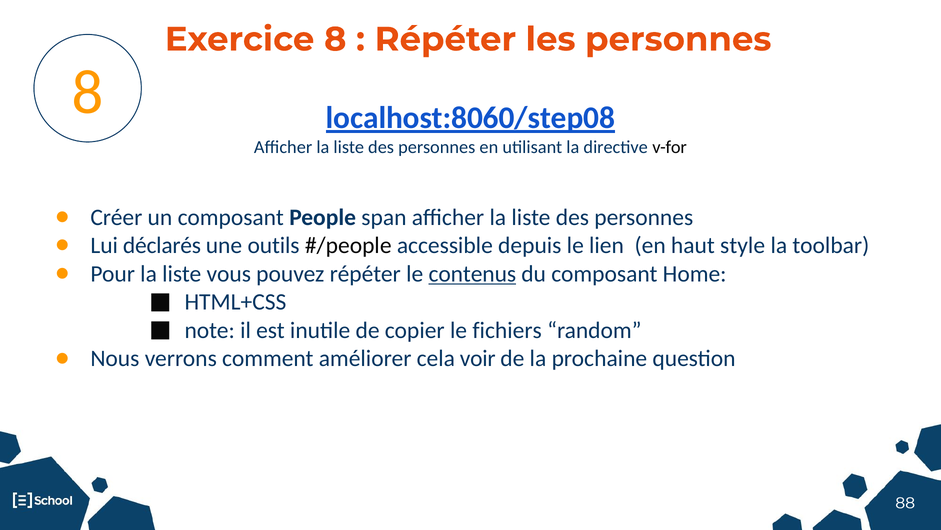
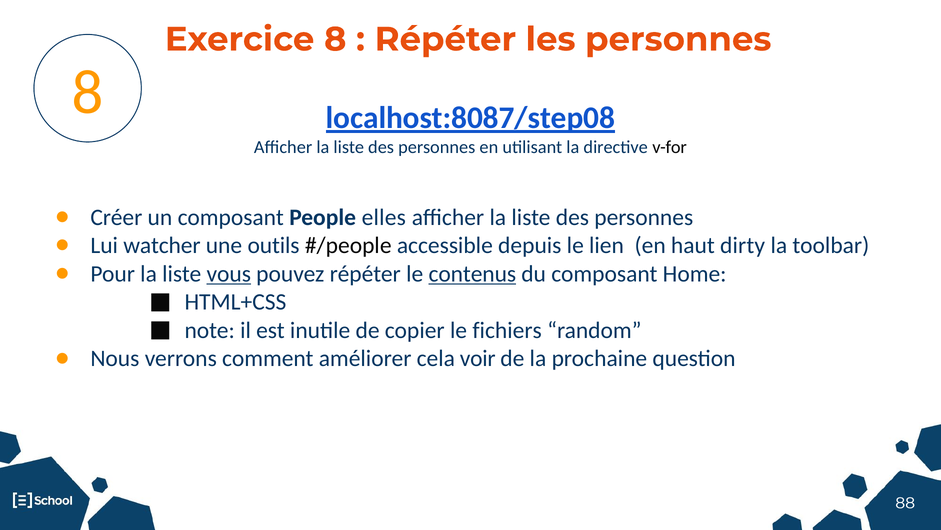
localhost:8060/step08: localhost:8060/step08 -> localhost:8087/step08
span: span -> elles
déclarés: déclarés -> watcher
style: style -> dirty
vous underline: none -> present
